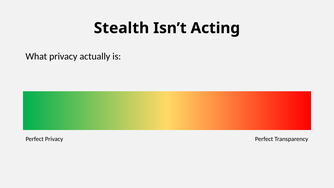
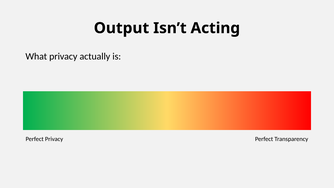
Stealth: Stealth -> Output
